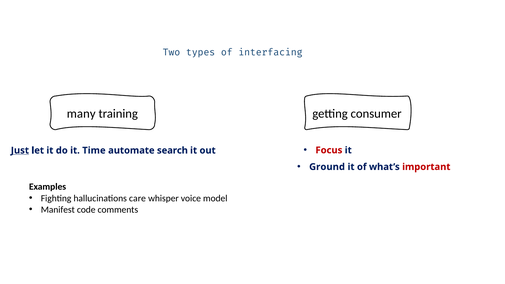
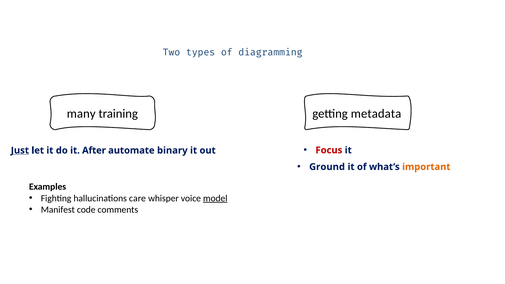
interfacing: interfacing -> diagramming
consumer: consumer -> metadata
Time: Time -> After
search: search -> binary
important colour: red -> orange
model underline: none -> present
